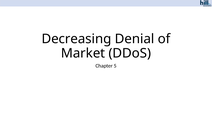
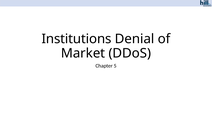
Decreasing: Decreasing -> Institutions
